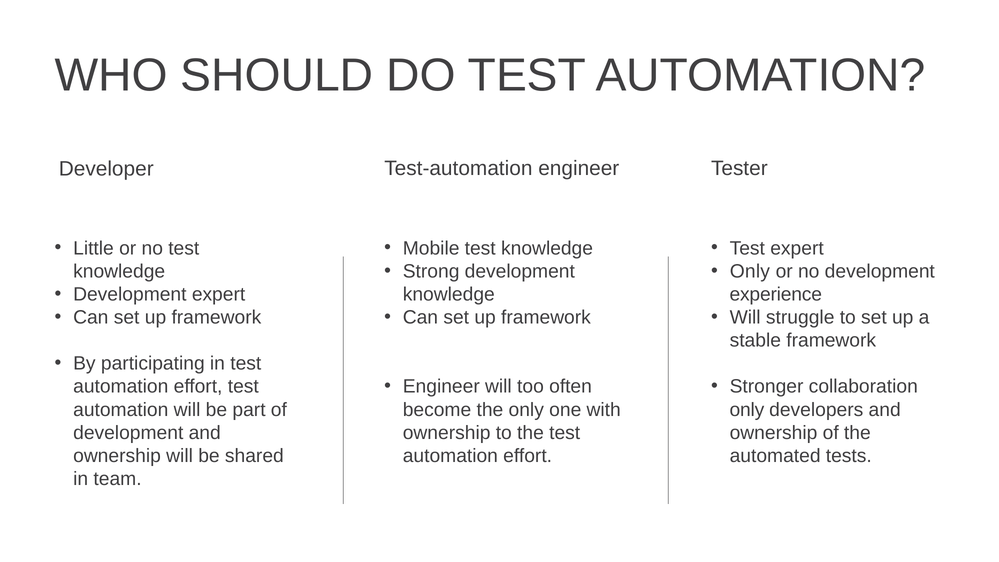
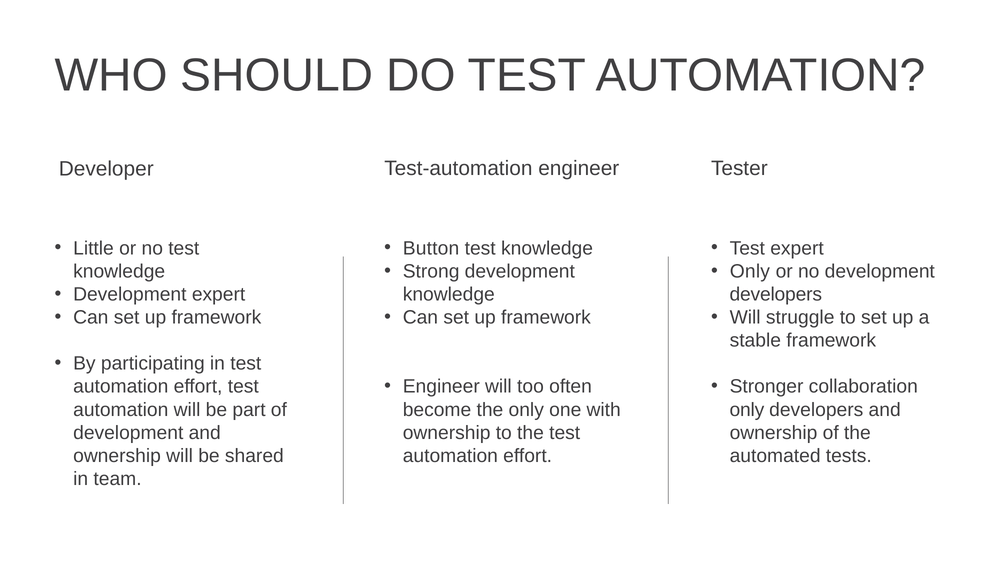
Mobile: Mobile -> Button
experience at (776, 294): experience -> developers
